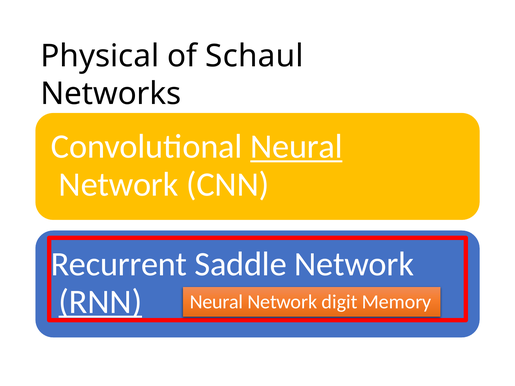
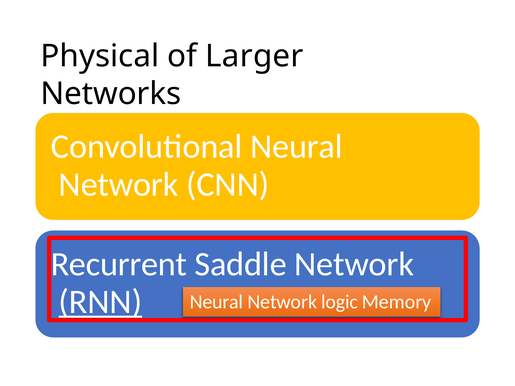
Schaul: Schaul -> Larger
Neural at (296, 147) underline: present -> none
digit: digit -> logic
